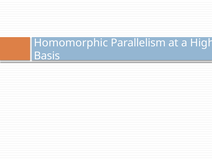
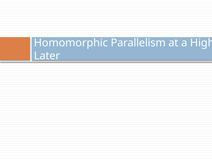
Basis: Basis -> Later
